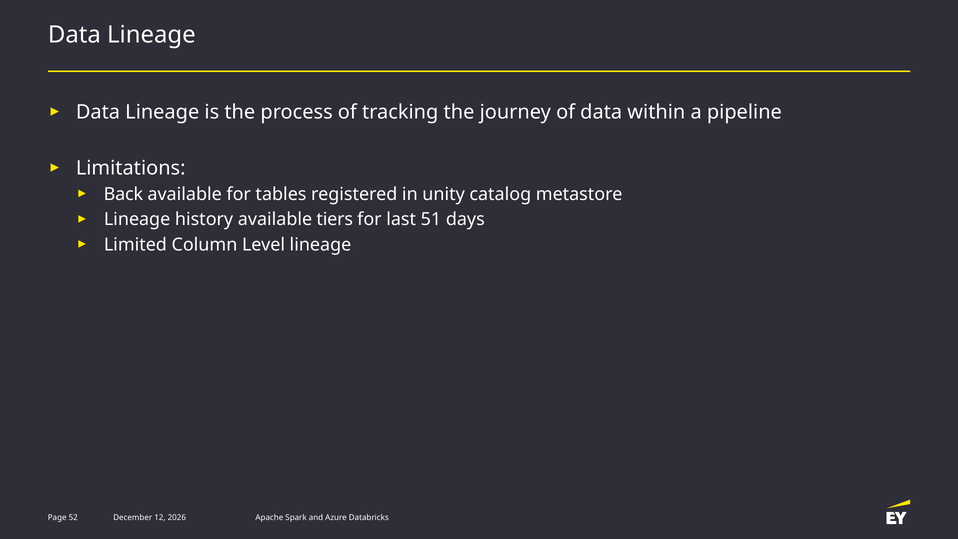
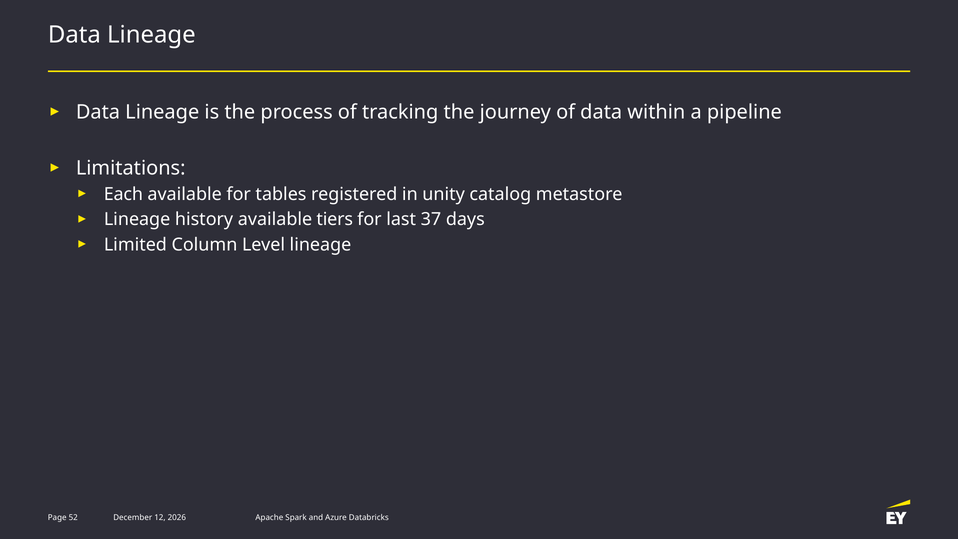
Back: Back -> Each
51: 51 -> 37
